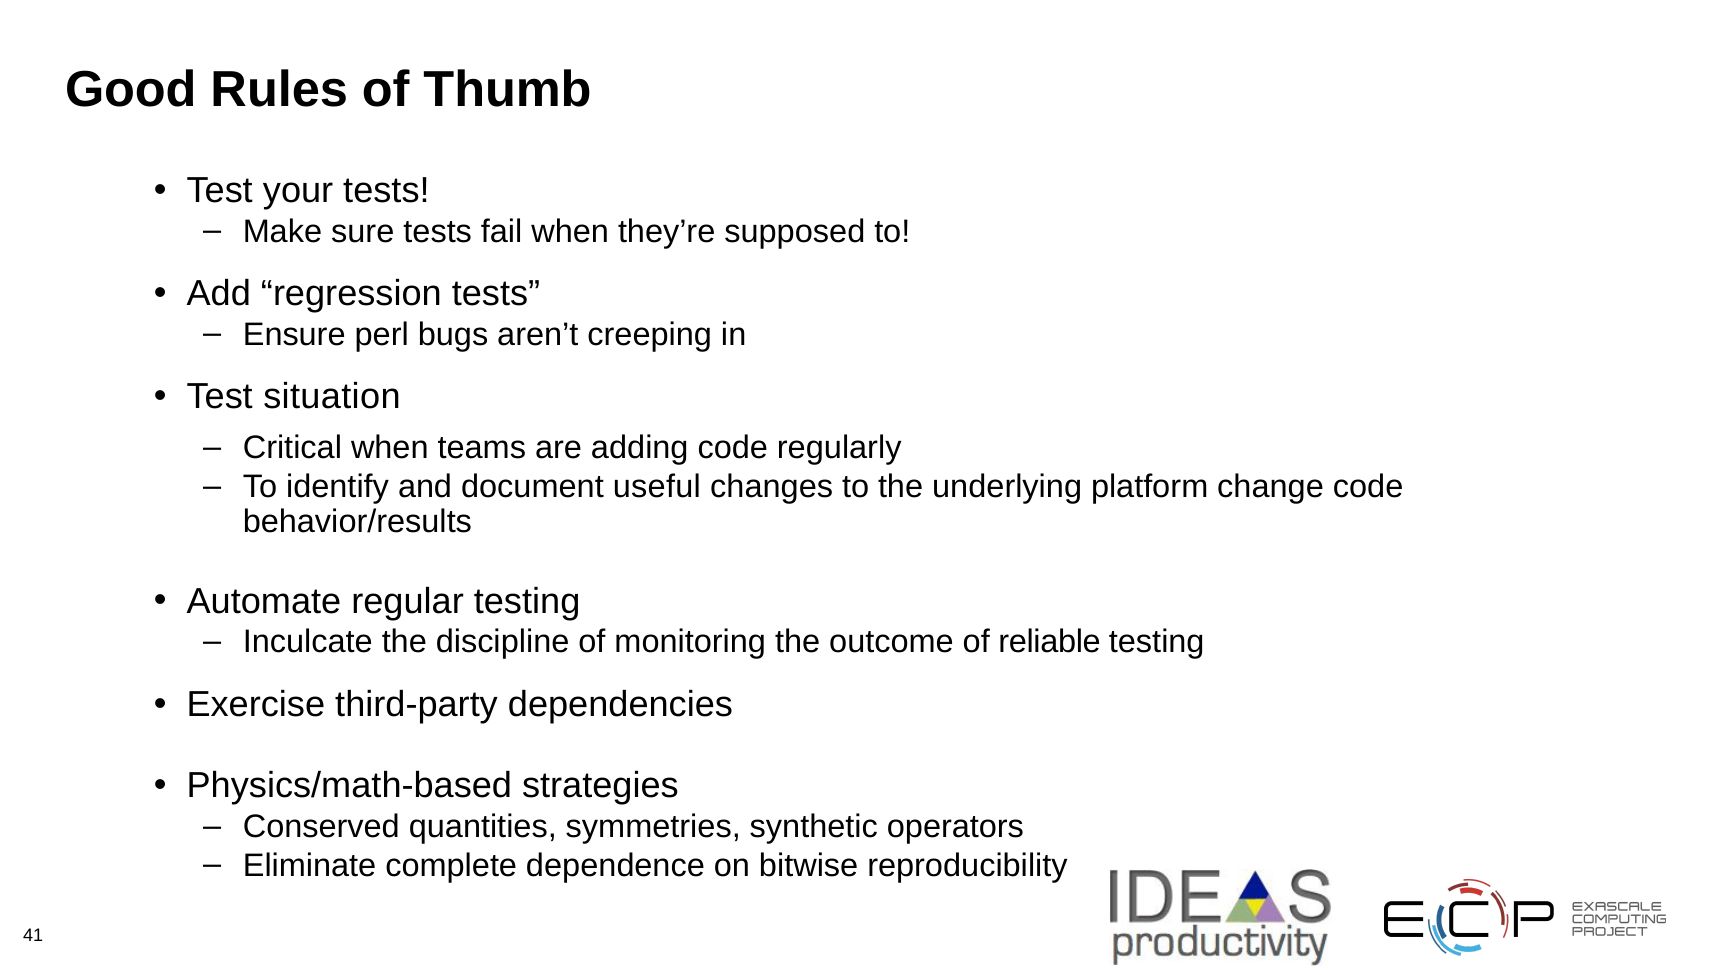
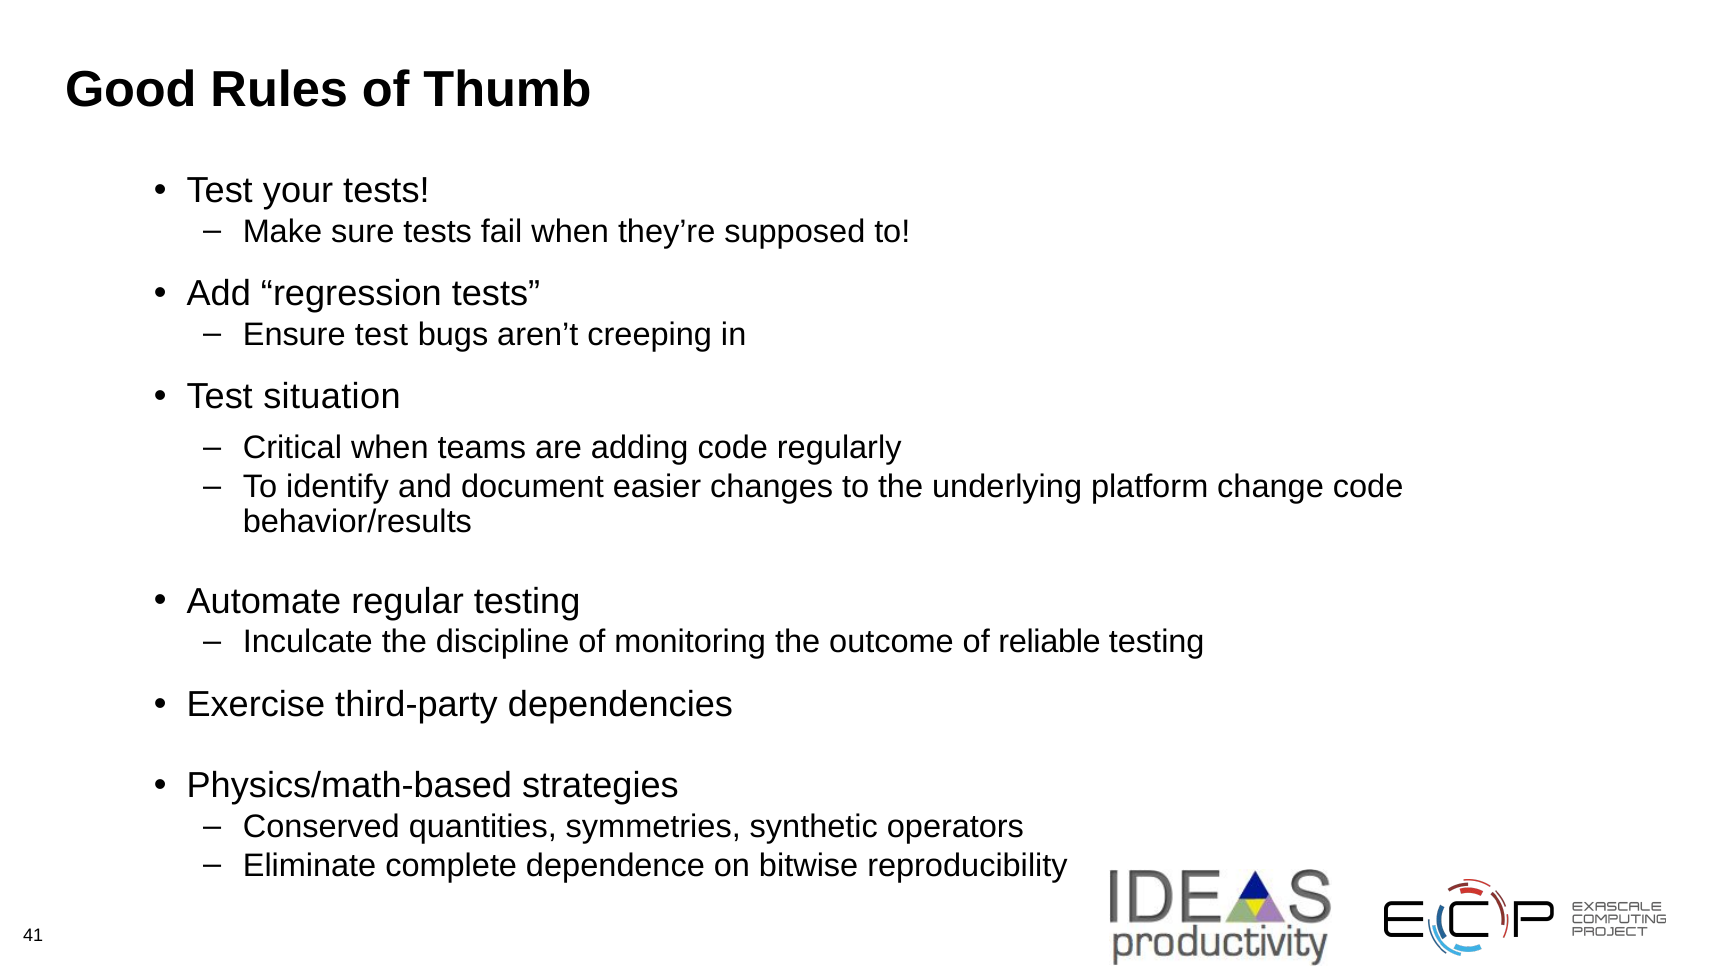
Ensure perl: perl -> test
useful: useful -> easier
